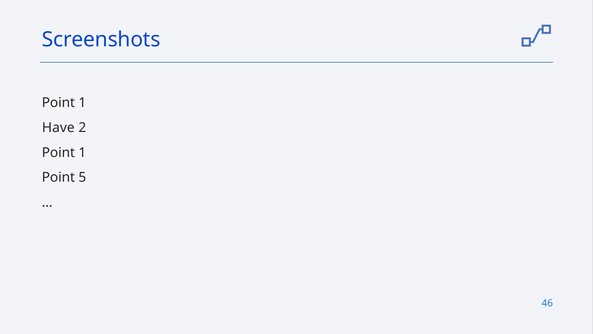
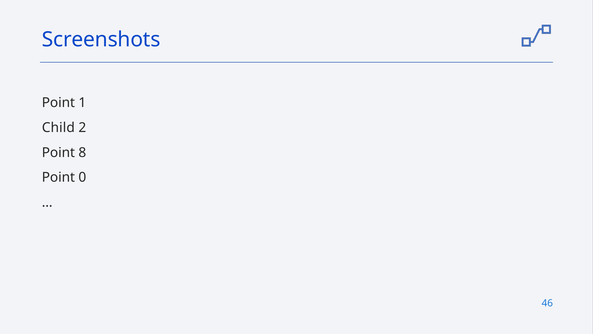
Have: Have -> Child
1 at (82, 152): 1 -> 8
5: 5 -> 0
